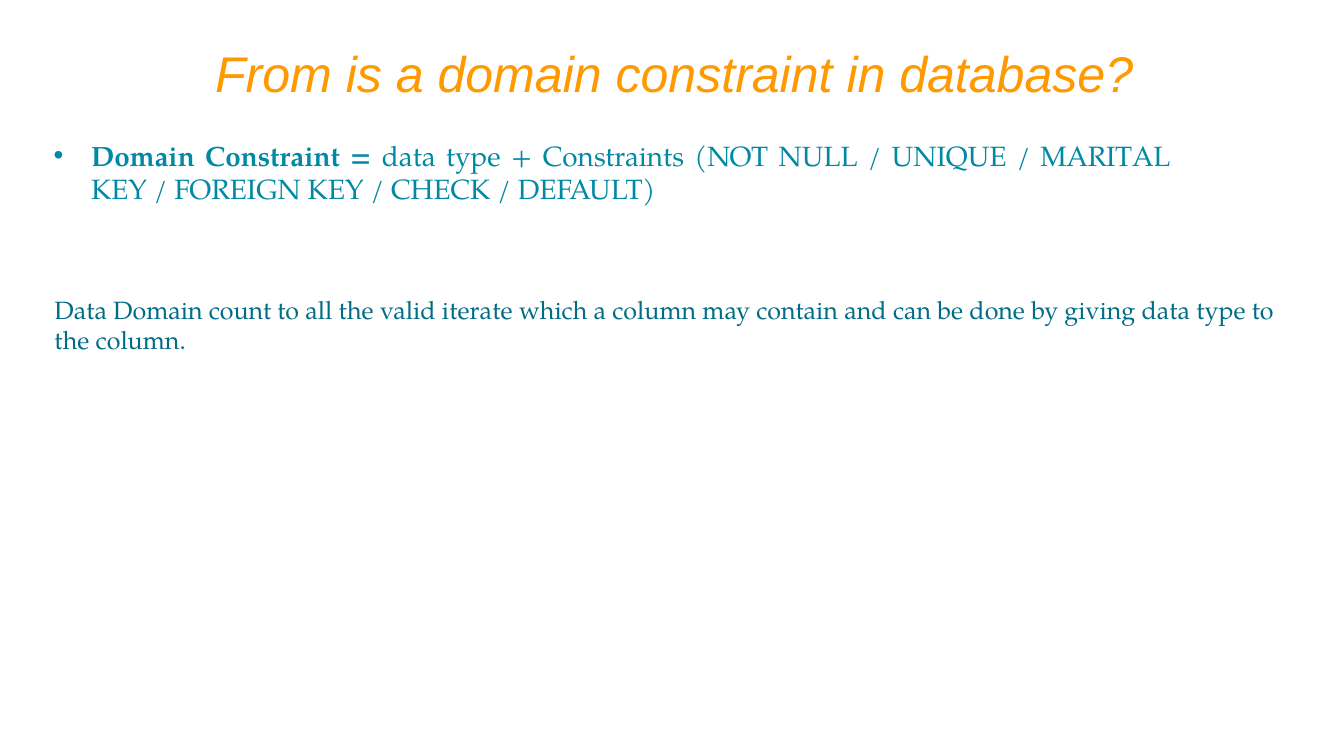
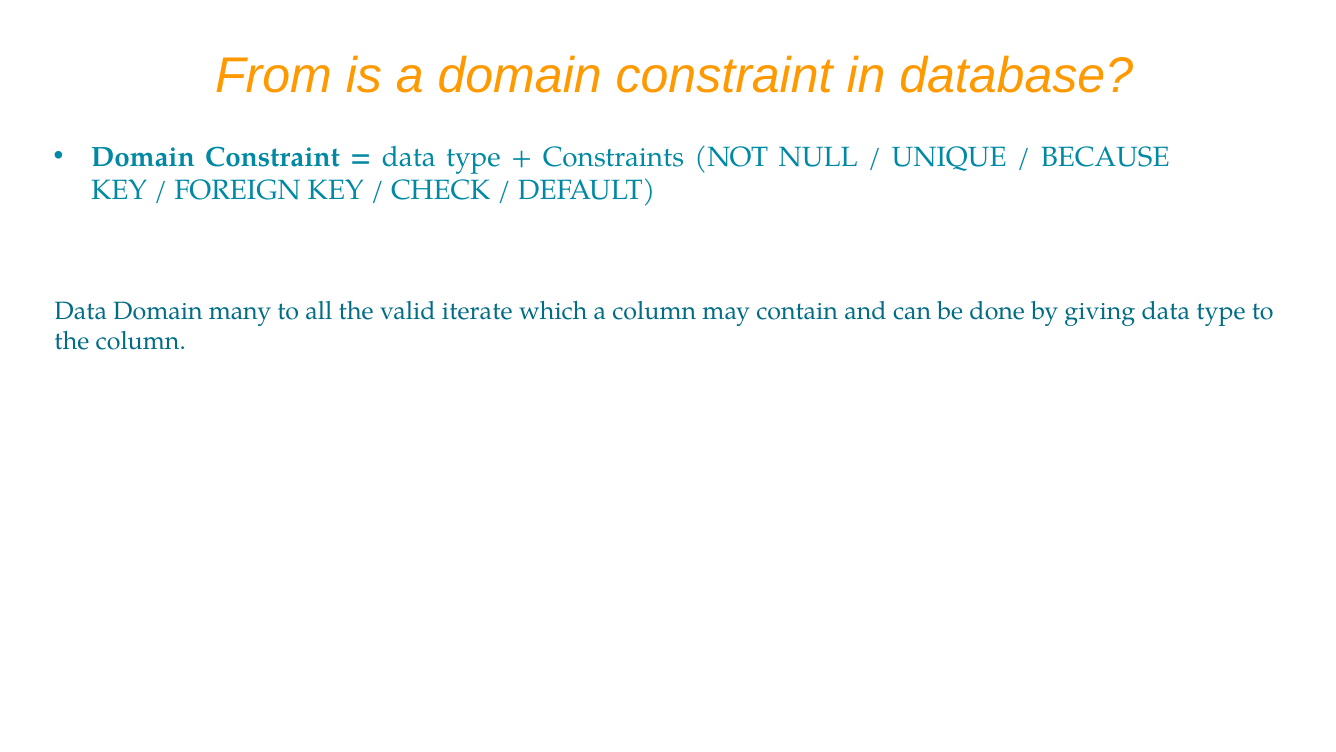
MARITAL: MARITAL -> BECAUSE
count: count -> many
